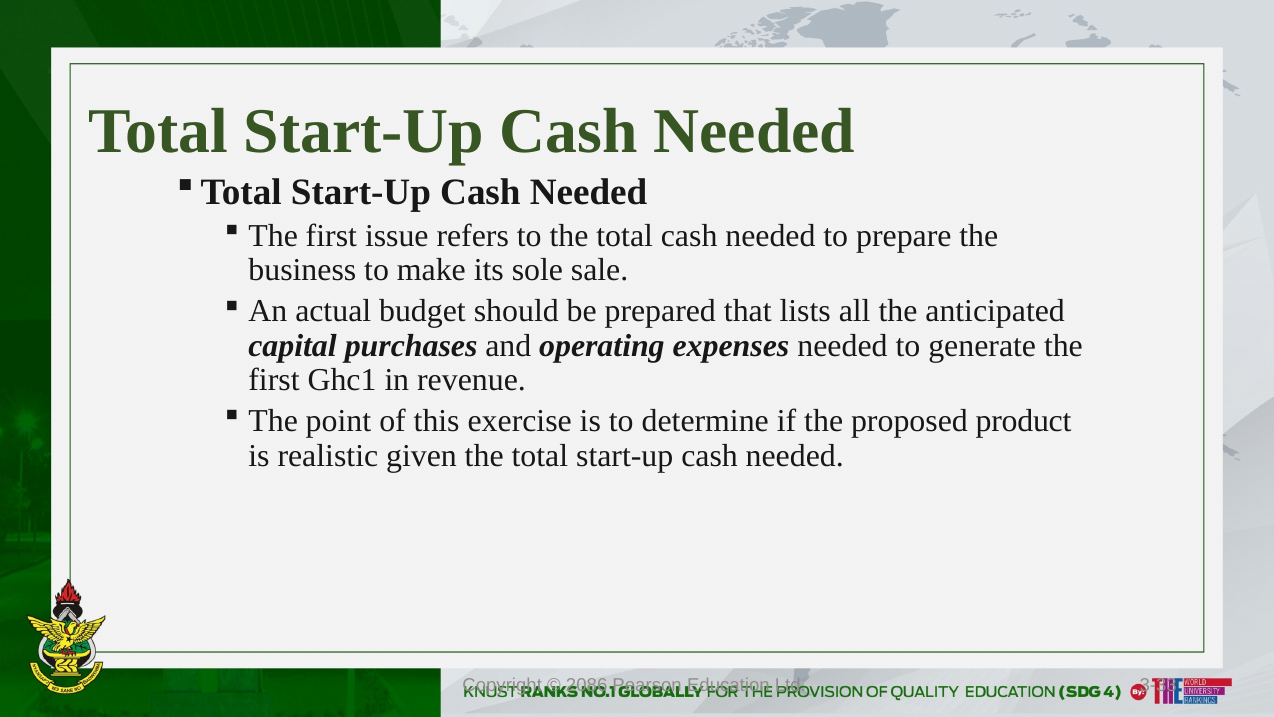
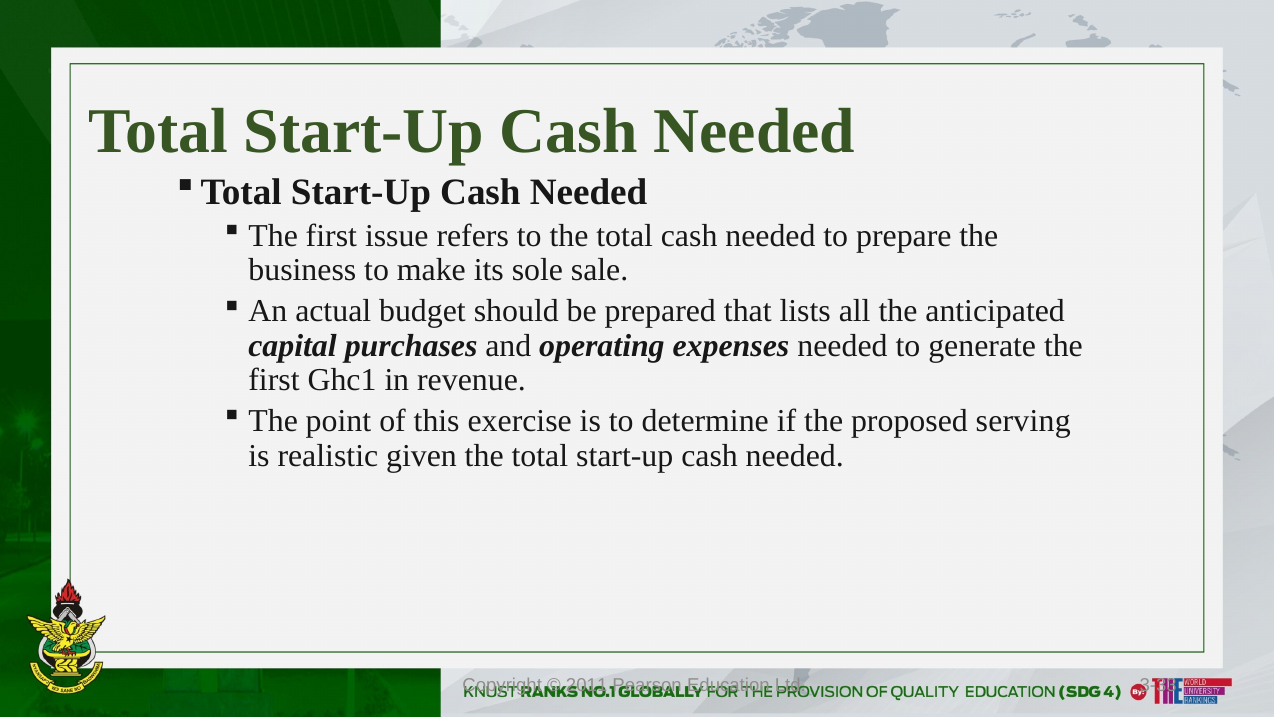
product: product -> serving
2086: 2086 -> 2011
